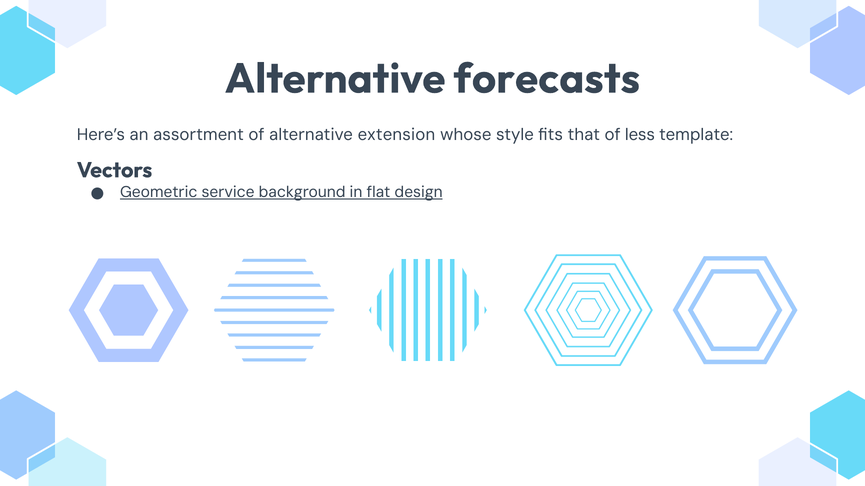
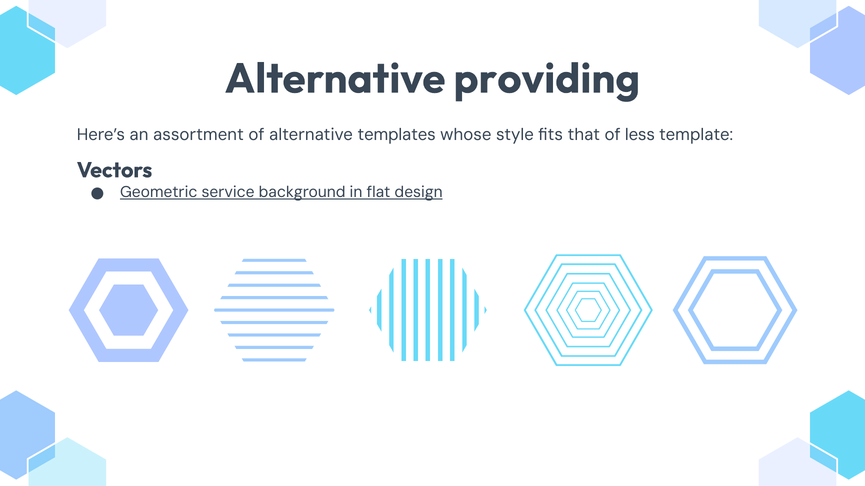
forecasts: forecasts -> providing
extension: extension -> templates
